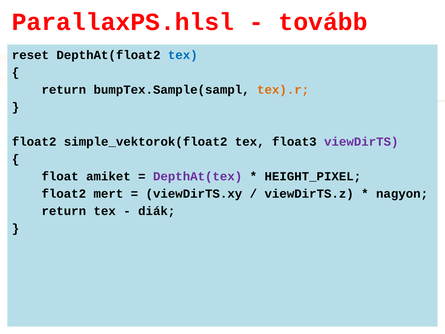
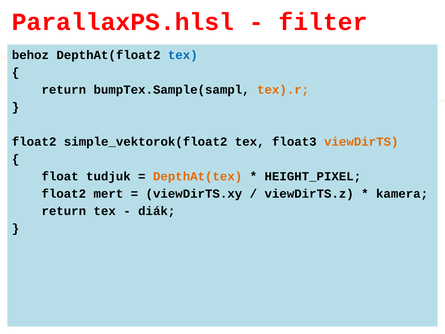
tovább: tovább -> filter
reset: reset -> behoz
viewDirTS colour: purple -> orange
amiket: amiket -> tudjuk
DepthAt(tex colour: purple -> orange
nagyon: nagyon -> kamera
